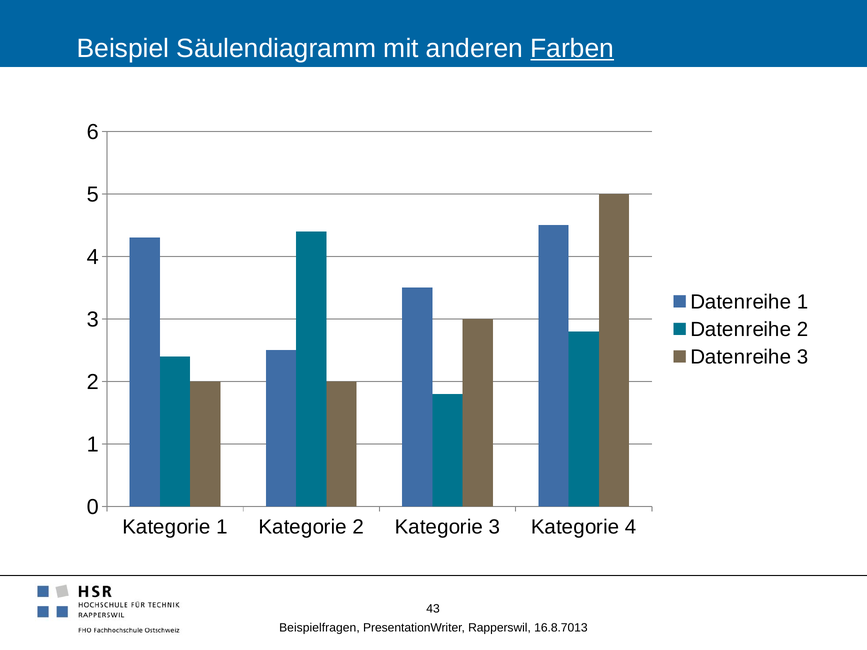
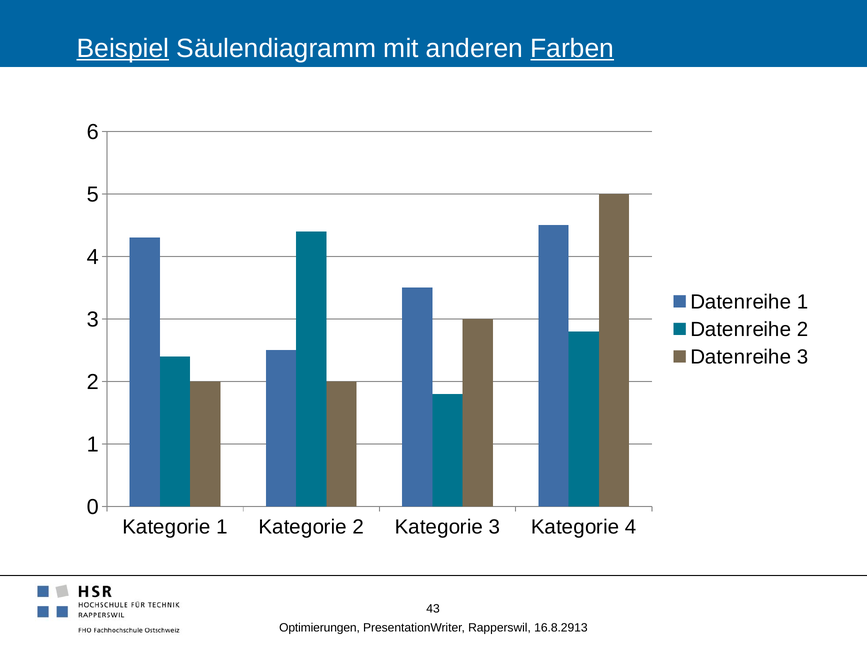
Beispiel underline: none -> present
Beispielfragen: Beispielfragen -> Optimierungen
16.8.7013: 16.8.7013 -> 16.8.2913
